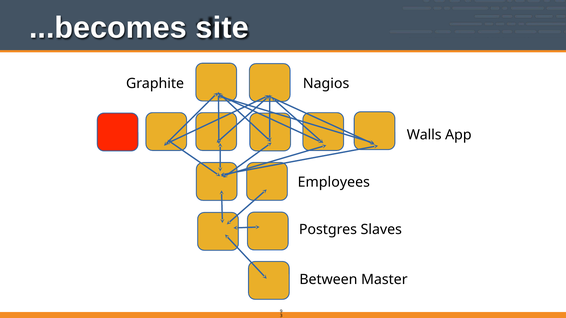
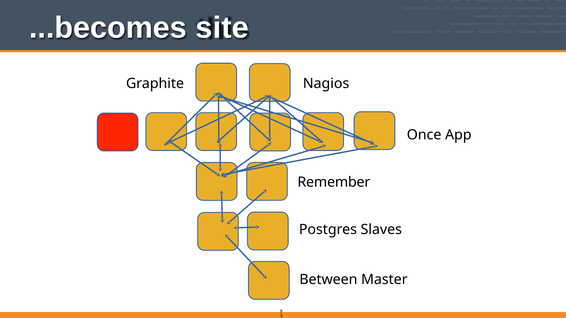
Walls: Walls -> Once
Employees: Employees -> Remember
